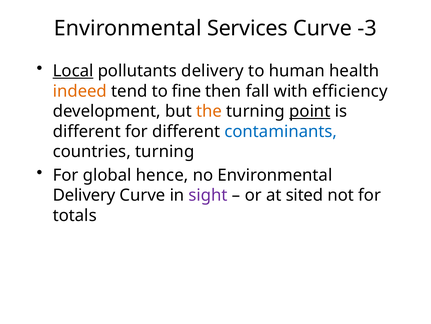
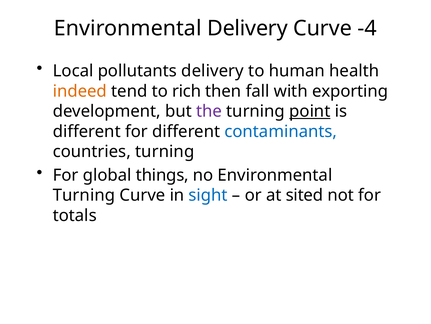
Environmental Services: Services -> Delivery
-3: -3 -> -4
Local underline: present -> none
fine: fine -> rich
efficiency: efficiency -> exporting
the colour: orange -> purple
hence: hence -> things
Delivery at (84, 195): Delivery -> Turning
sight colour: purple -> blue
